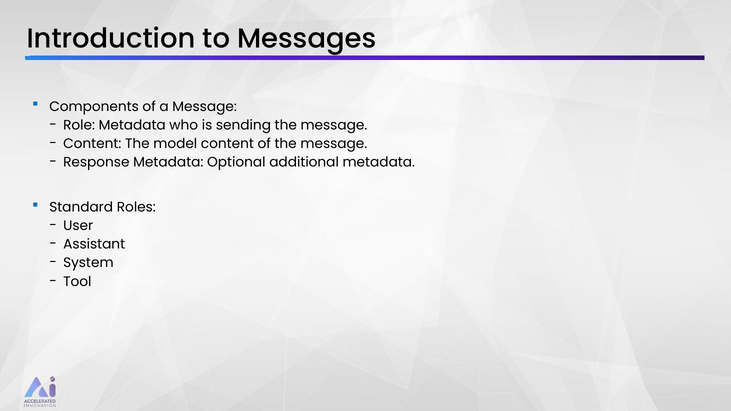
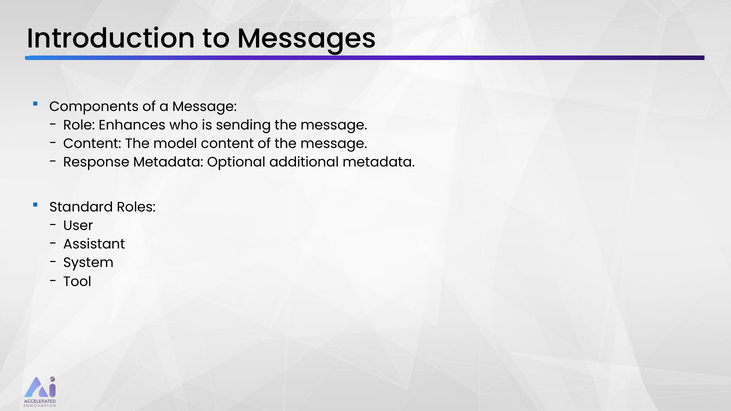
Role Metadata: Metadata -> Enhances
